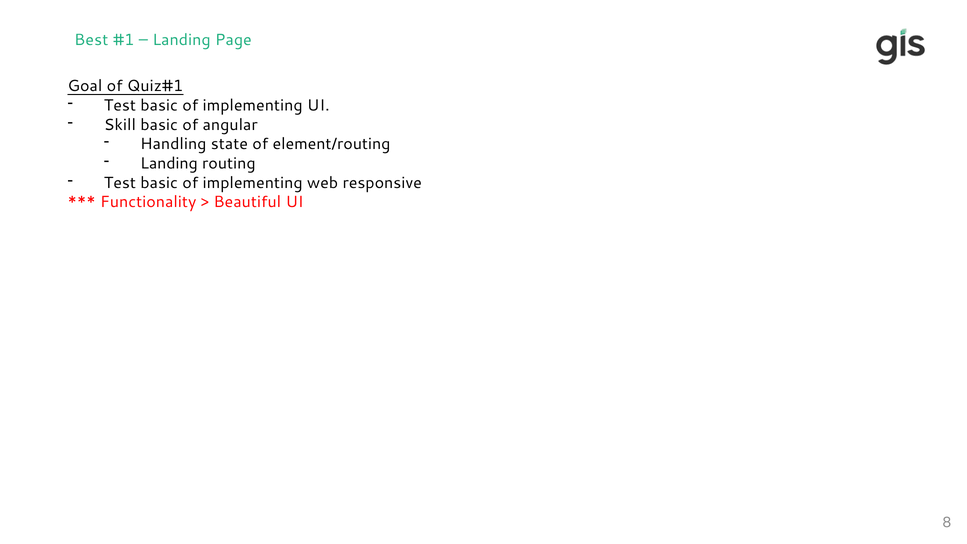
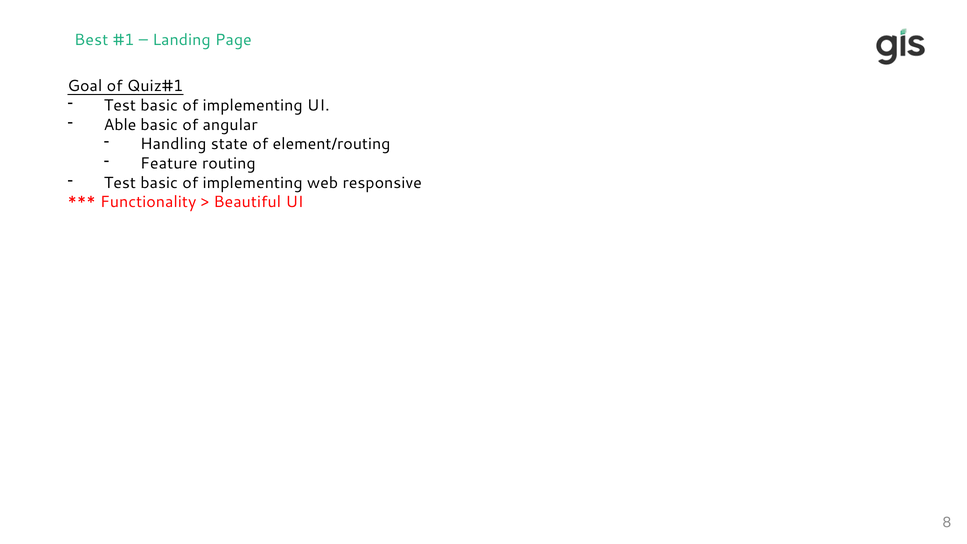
Skill: Skill -> Able
Landing at (169, 163): Landing -> Feature
